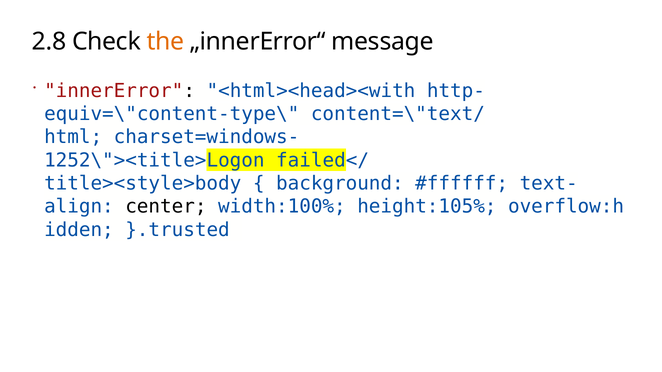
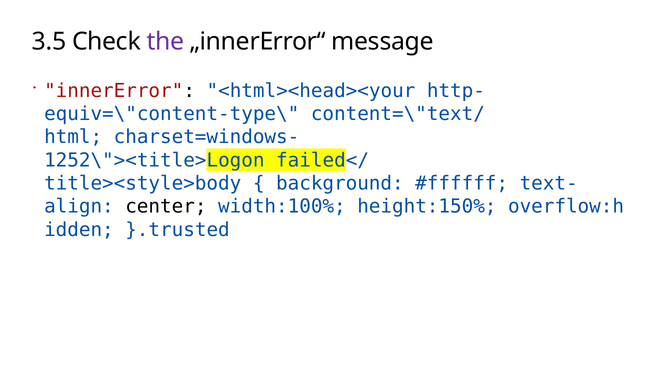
2.8: 2.8 -> 3.5
the colour: orange -> purple
<html><head><with: <html><head><with -> <html><head><your
height:105%: height:105% -> height:150%
